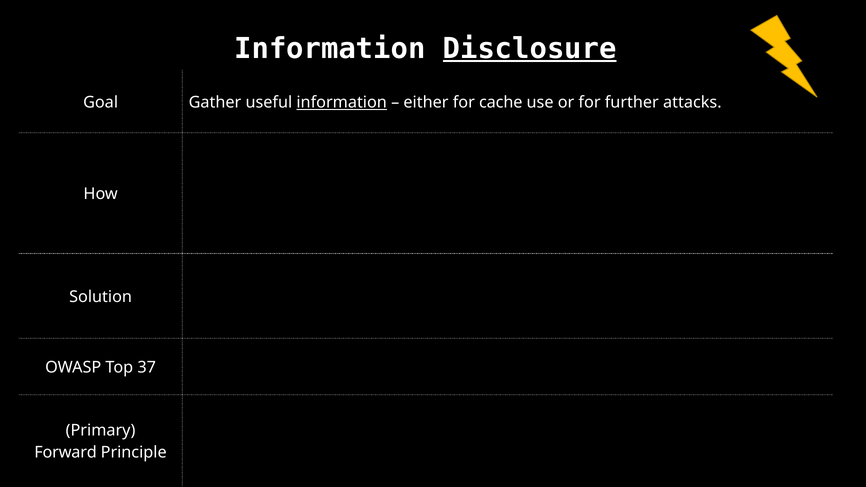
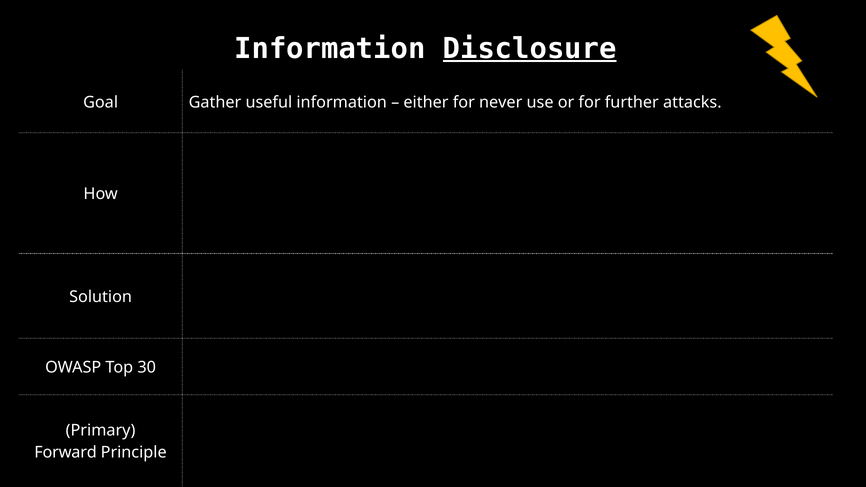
information at (342, 102) underline: present -> none
cache: cache -> never
37: 37 -> 30
